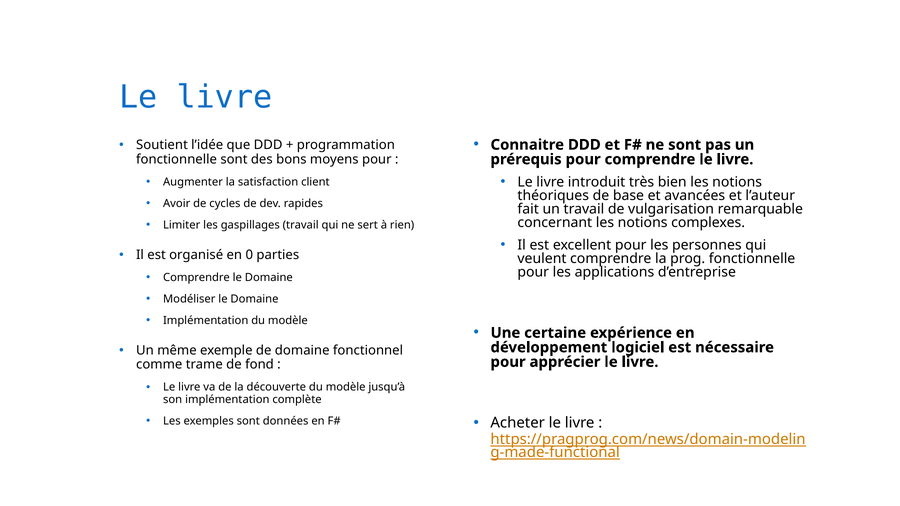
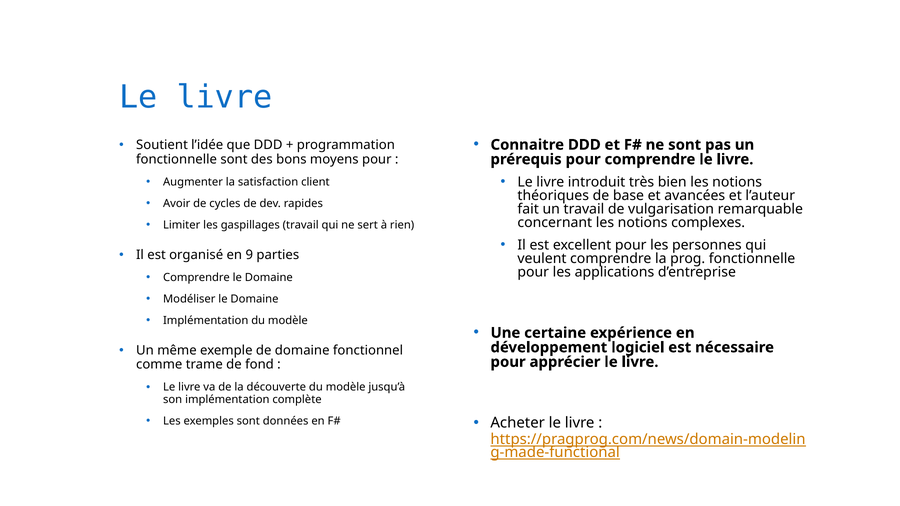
0: 0 -> 9
